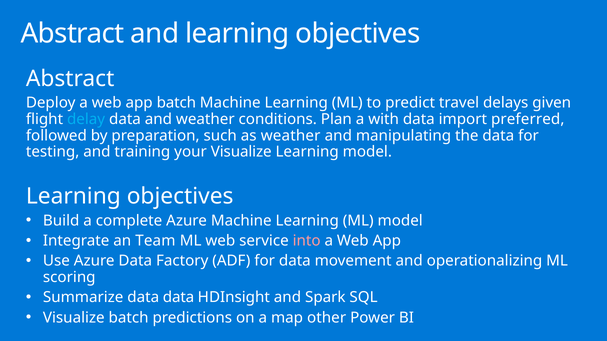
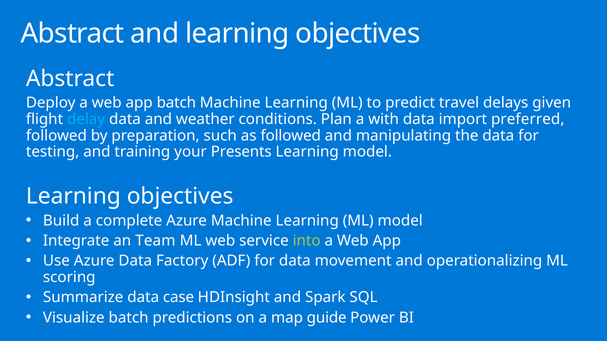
as weather: weather -> followed
your Visualize: Visualize -> Presents
into colour: pink -> light green
data data: data -> case
other: other -> guide
